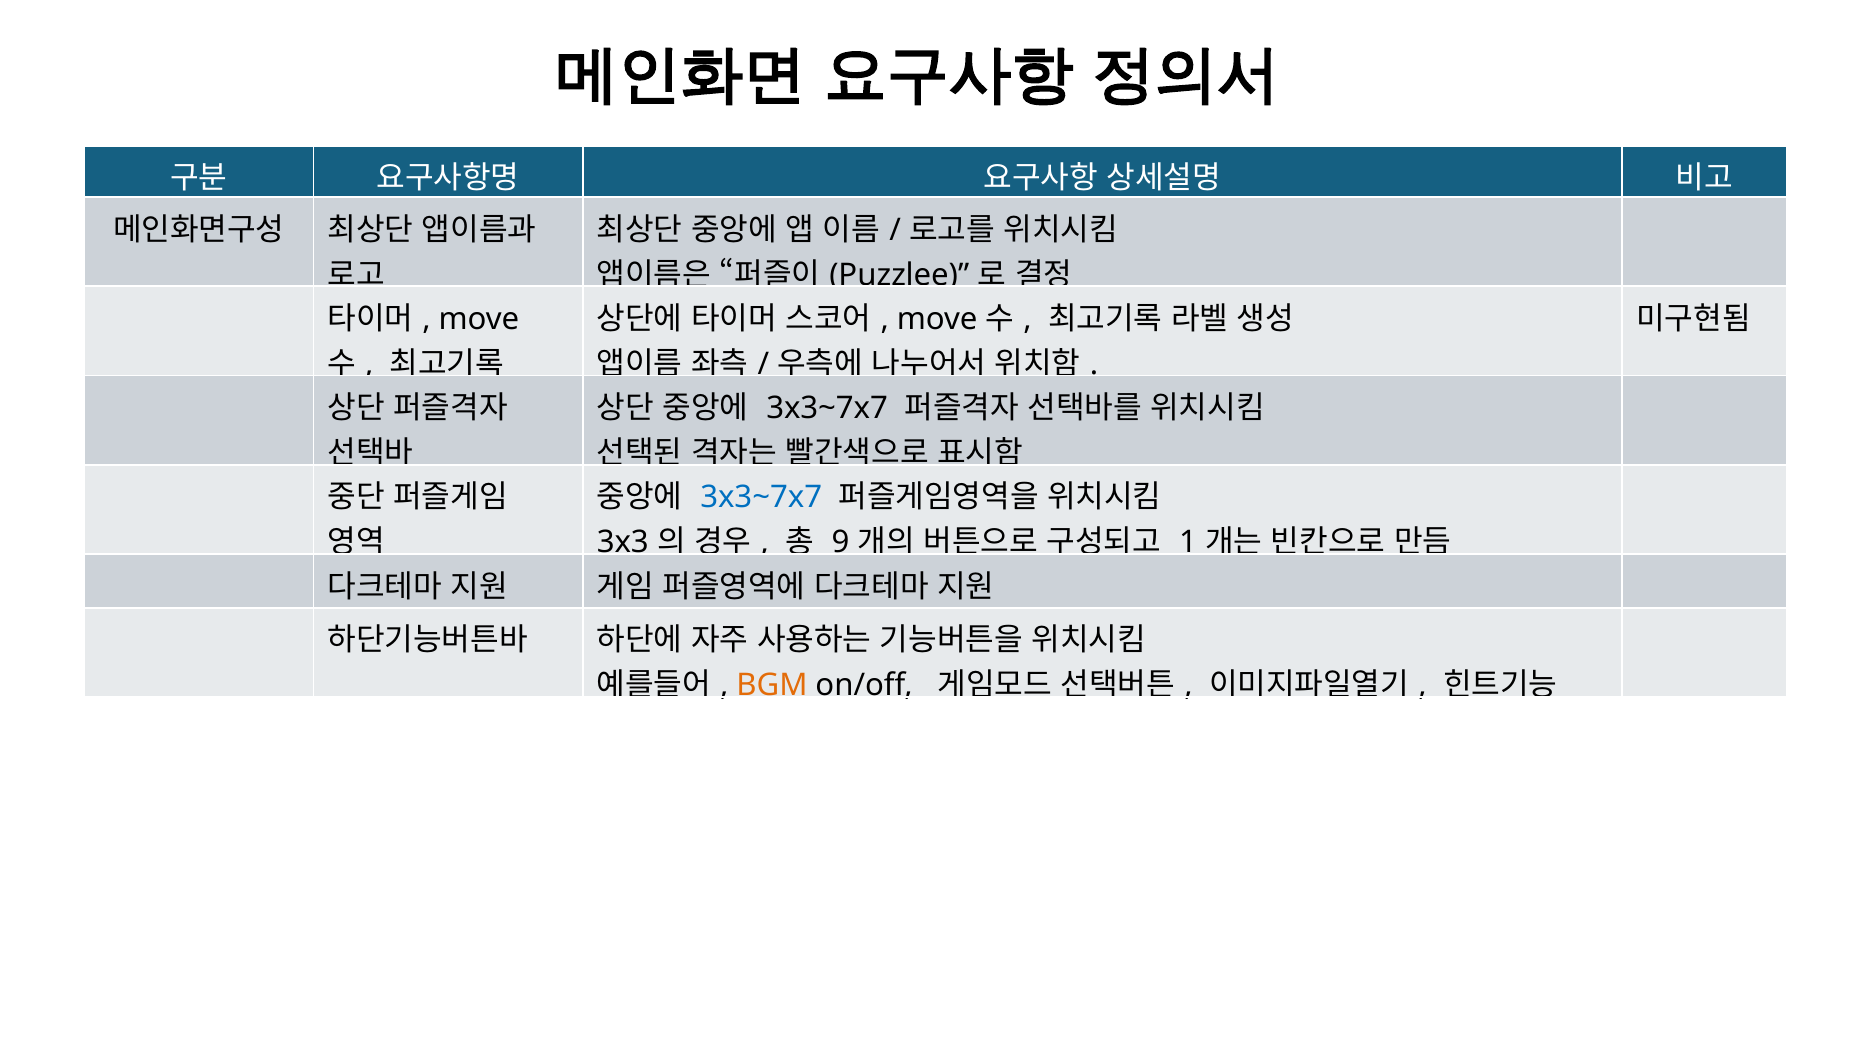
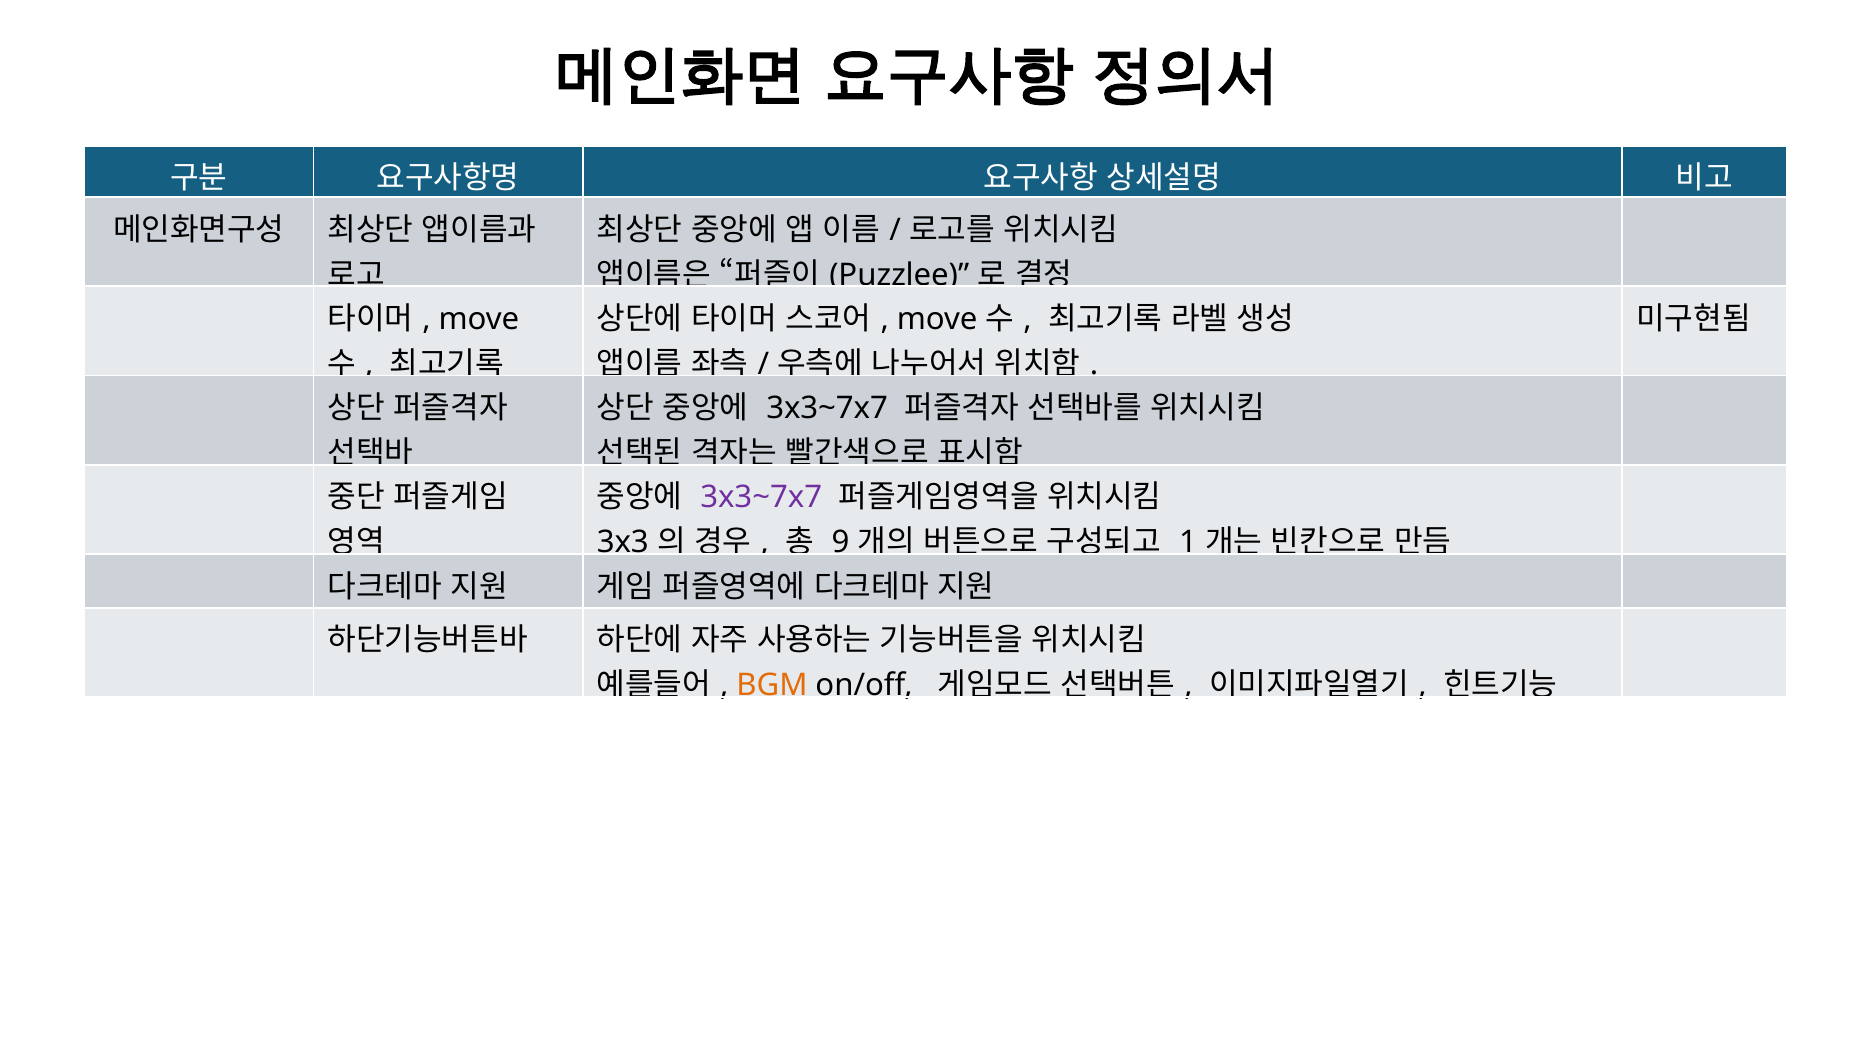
3x3~7x7 at (761, 498) colour: blue -> purple
